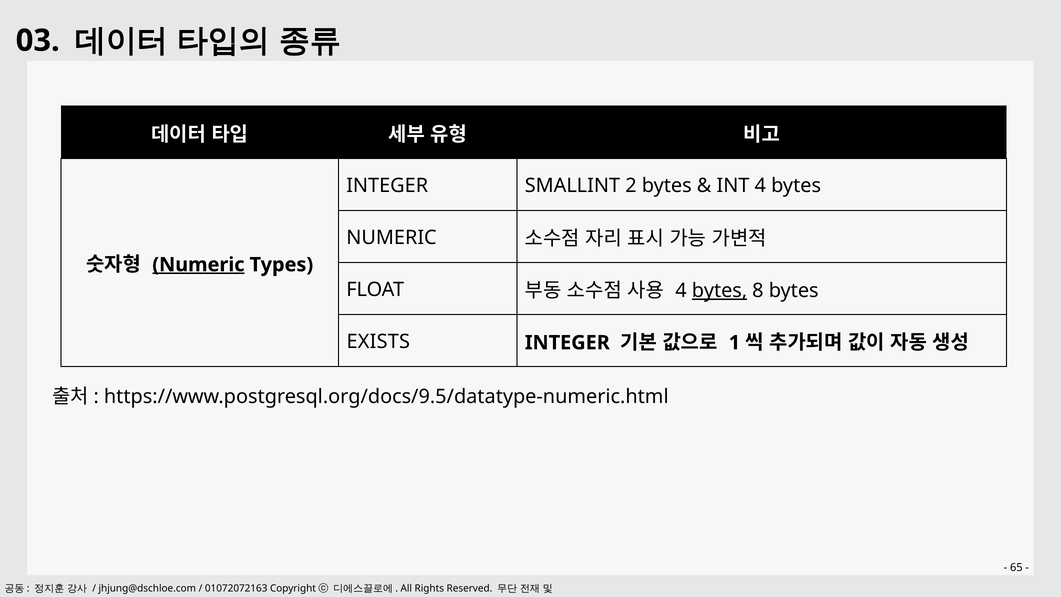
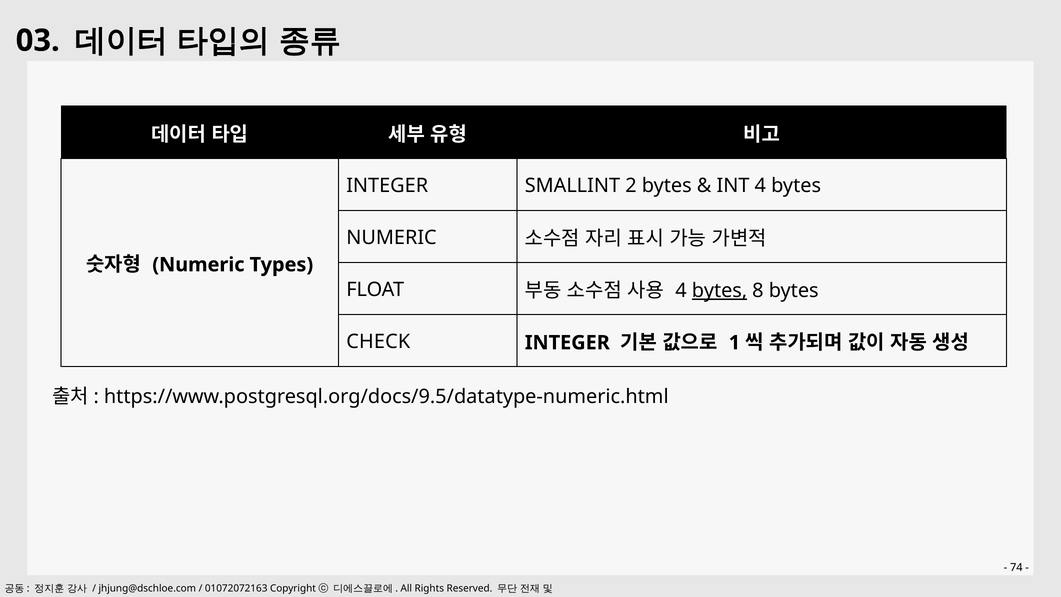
Numeric at (198, 265) underline: present -> none
EXISTS: EXISTS -> CHECK
65: 65 -> 74
